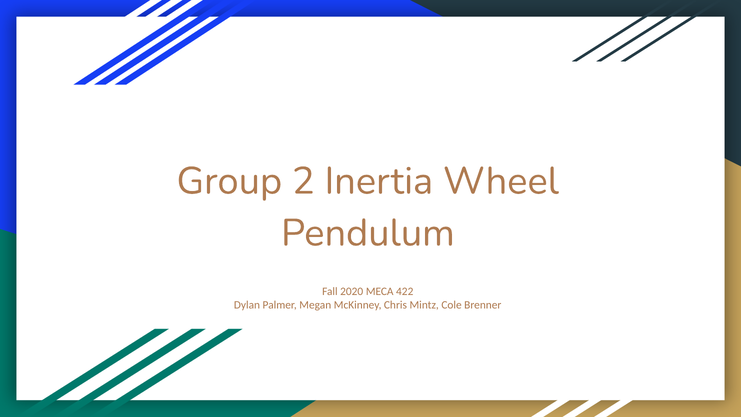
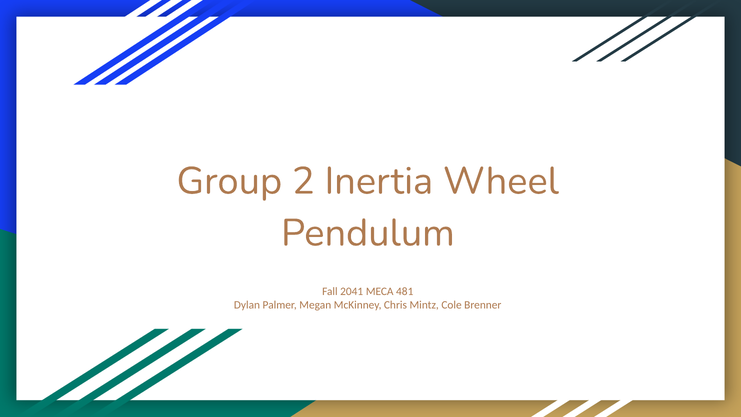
2020: 2020 -> 2041
422: 422 -> 481
